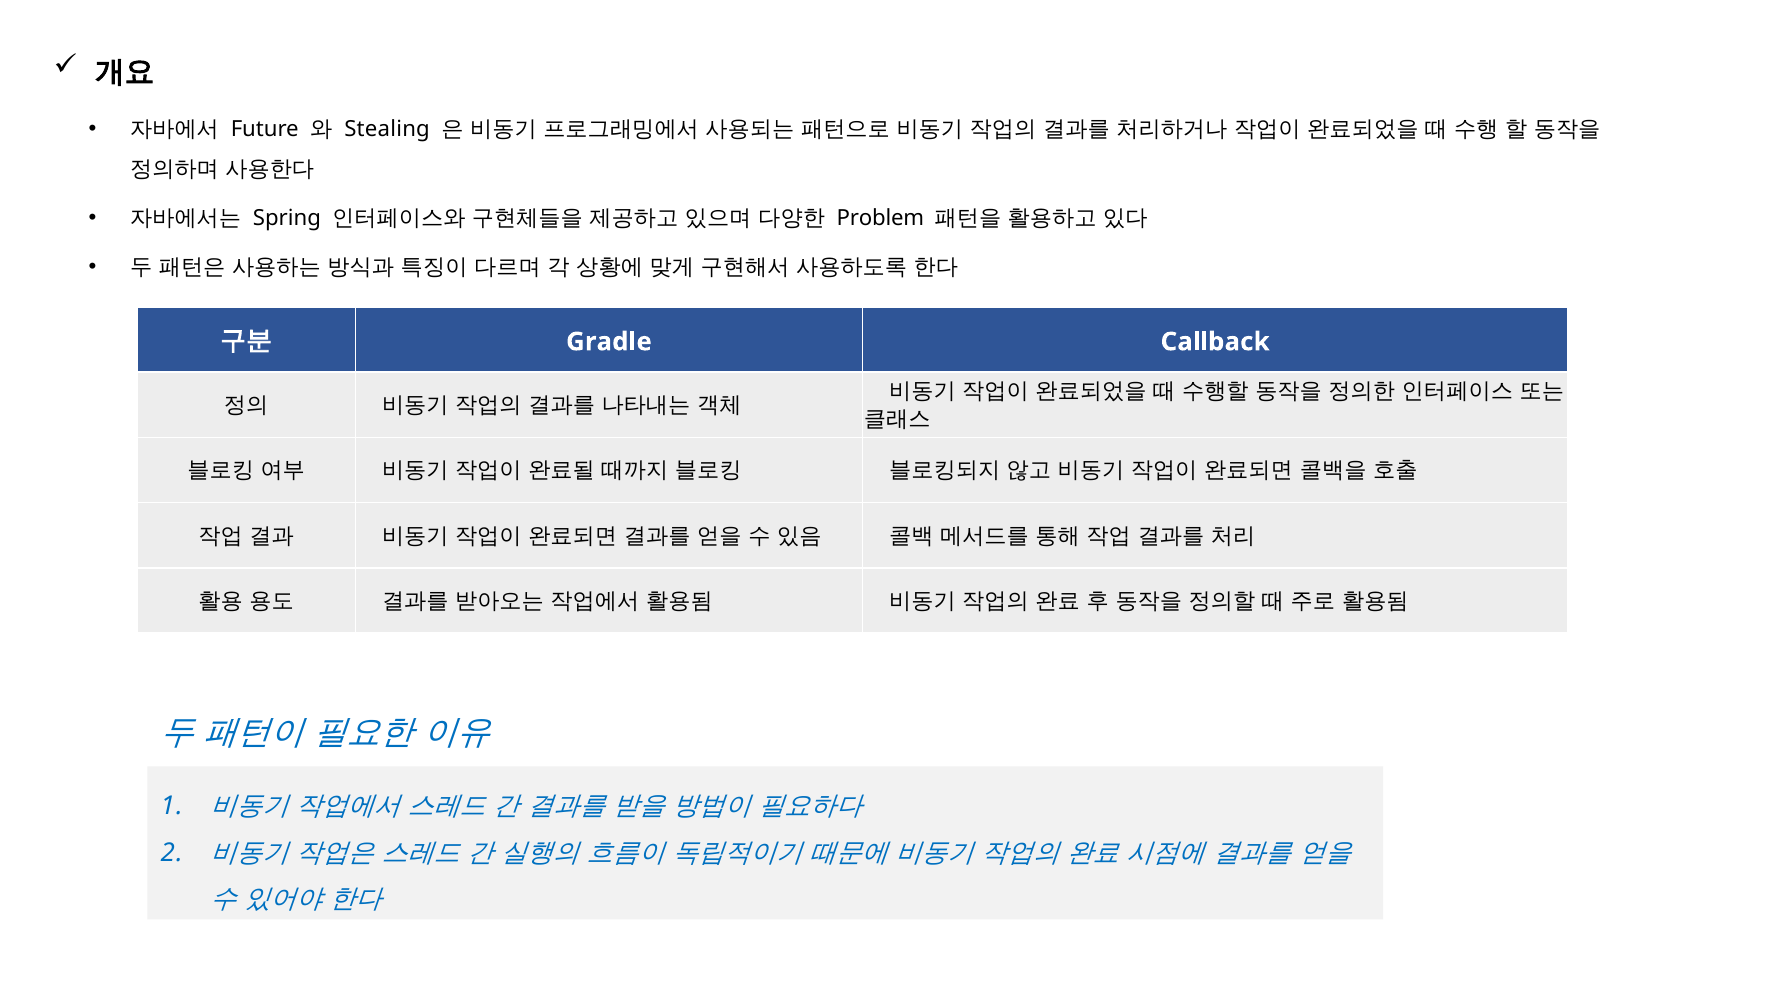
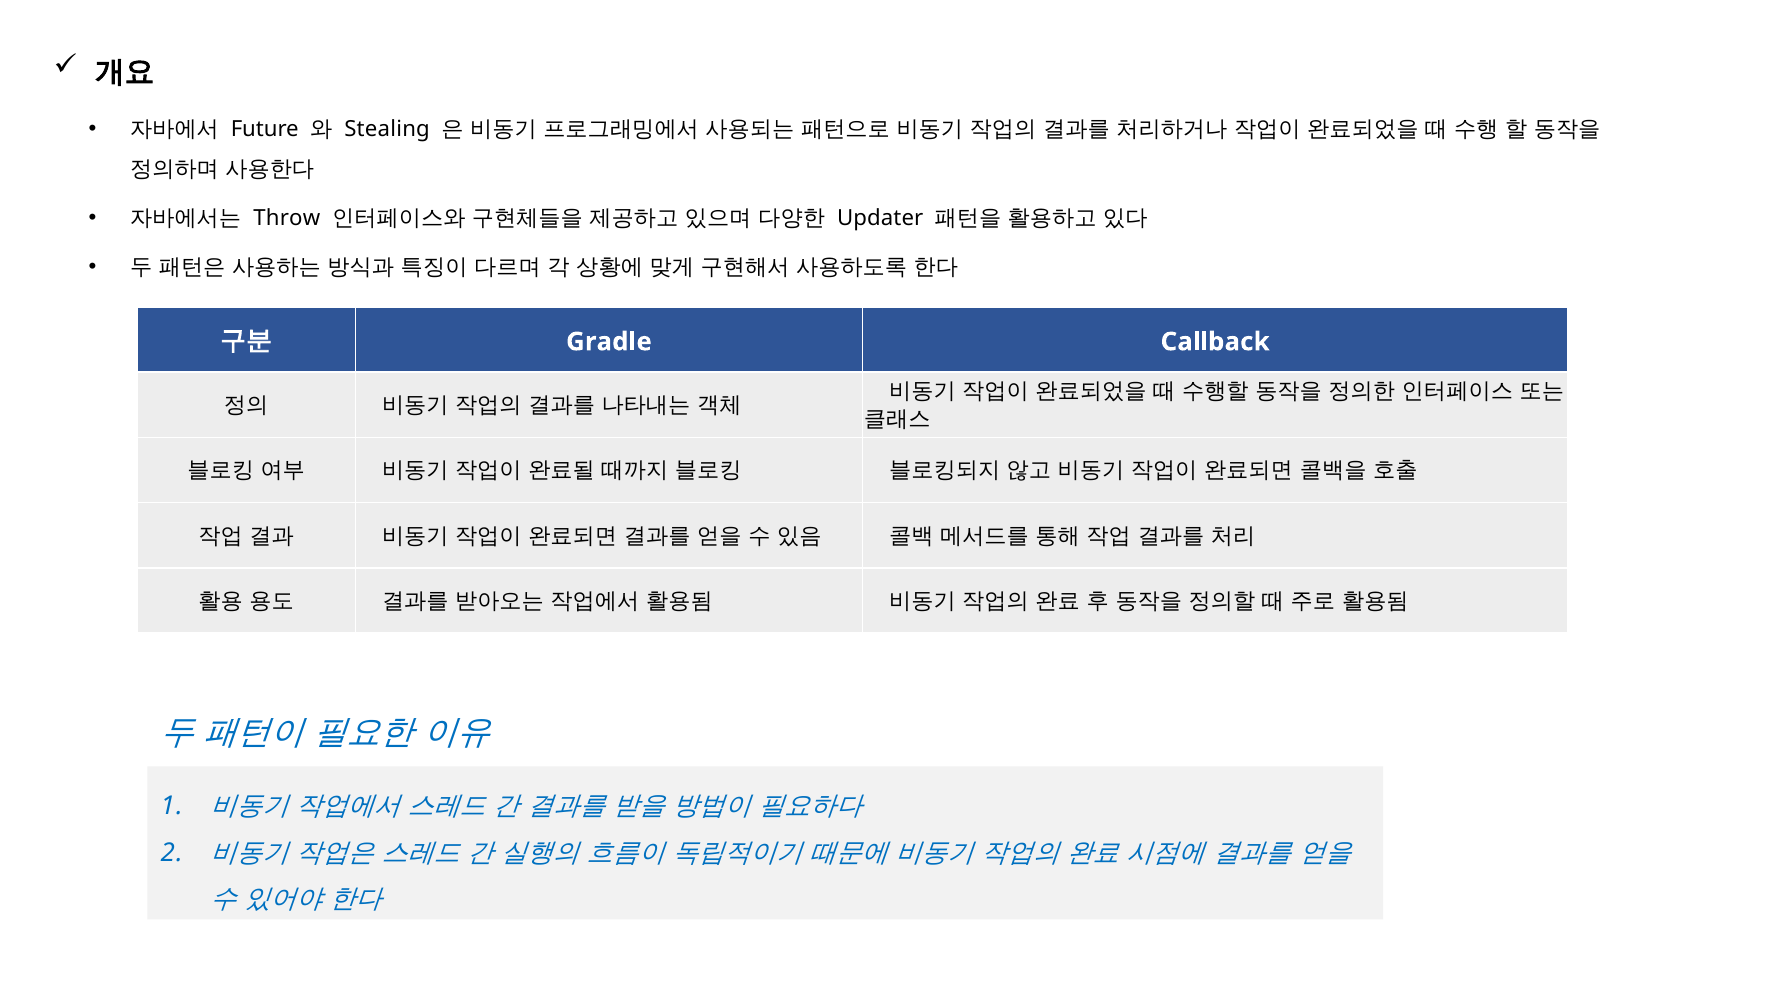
Spring: Spring -> Throw
Problem: Problem -> Updater
